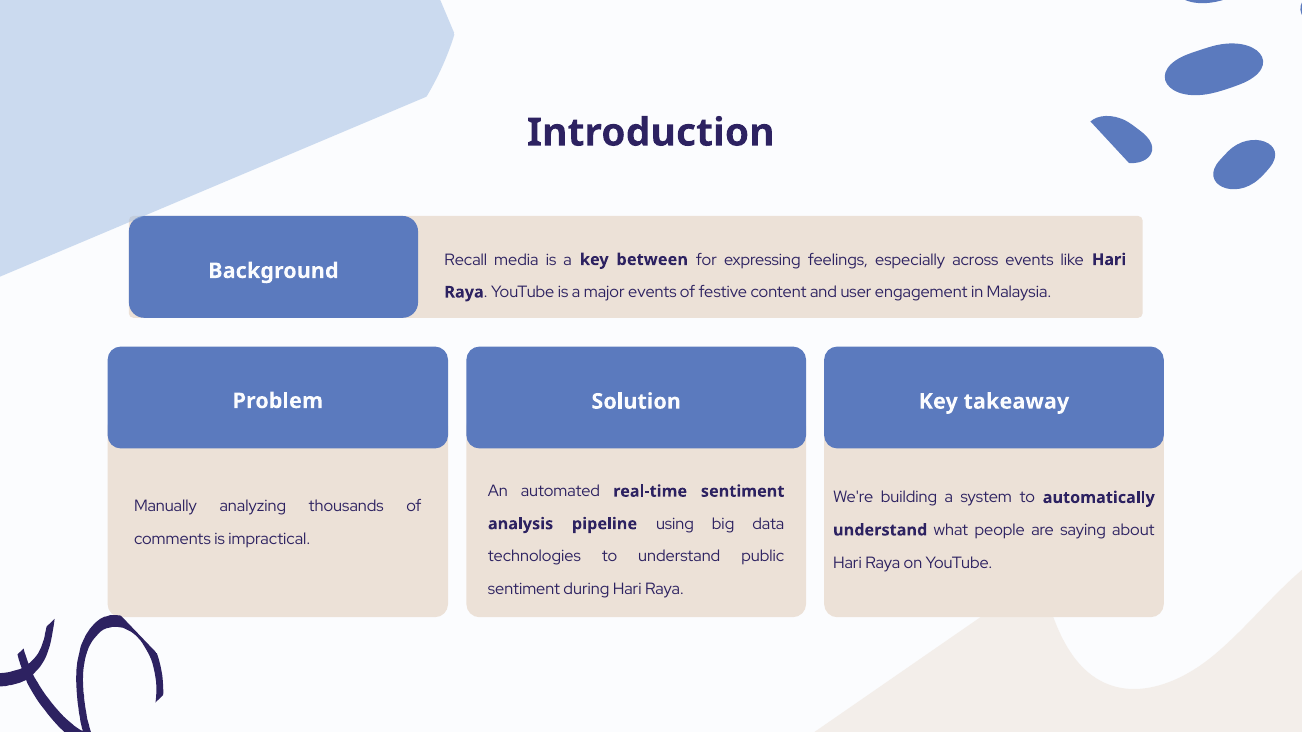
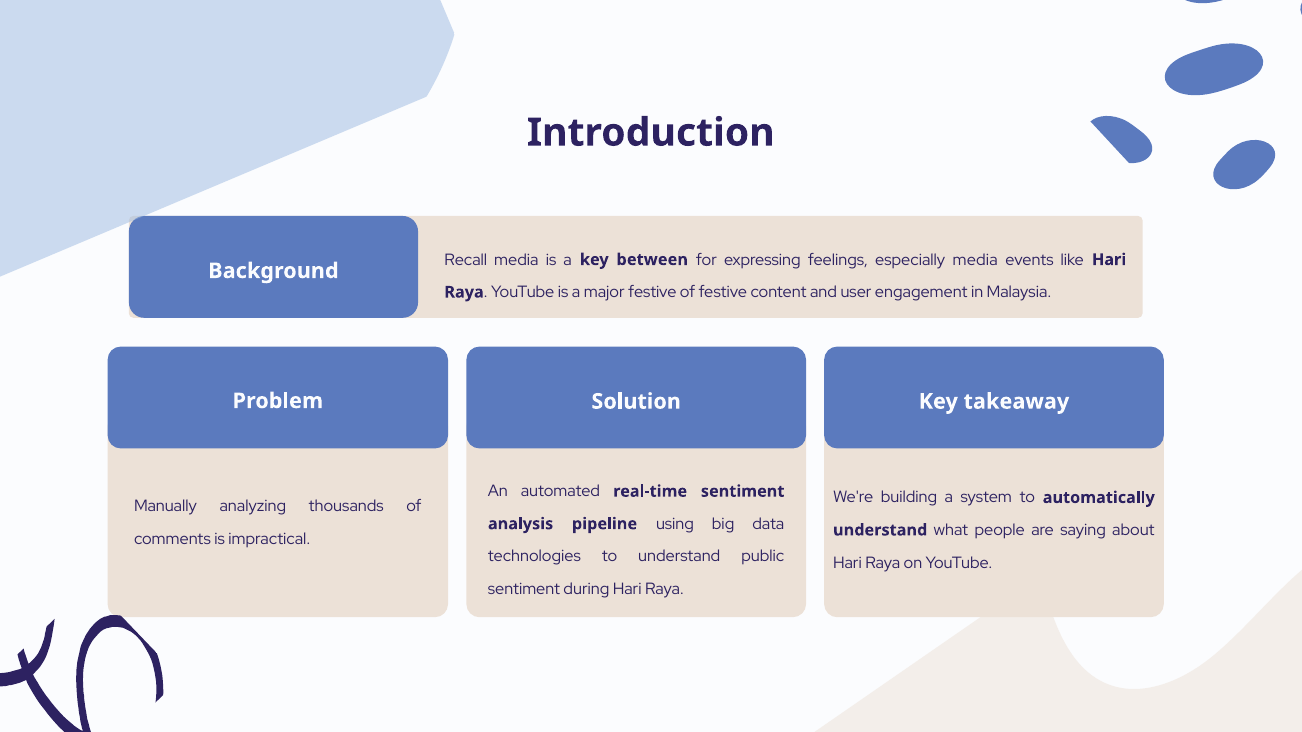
especially across: across -> media
major events: events -> festive
